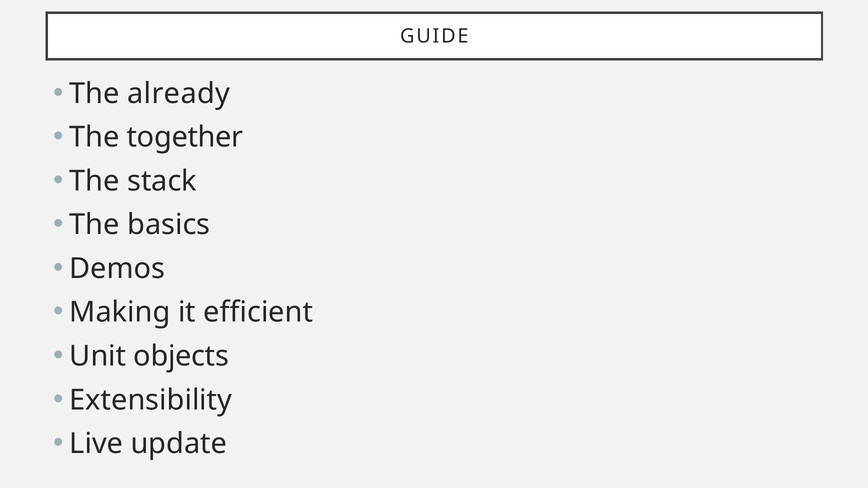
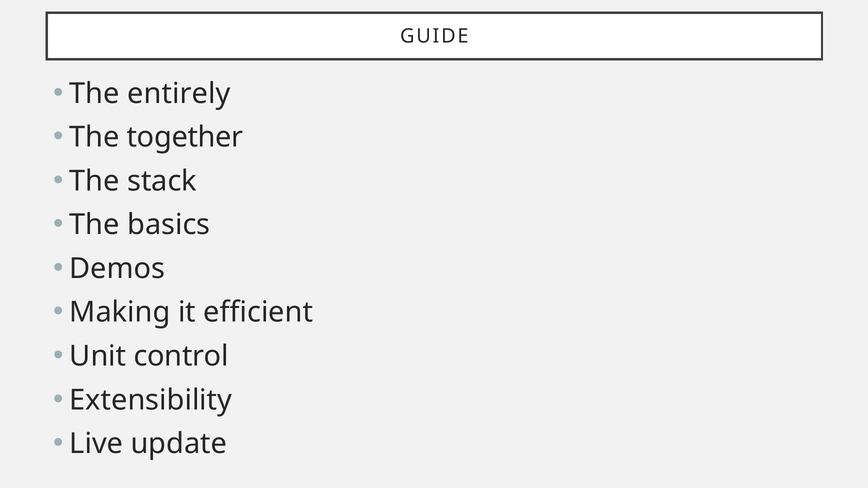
already: already -> entirely
objects: objects -> control
